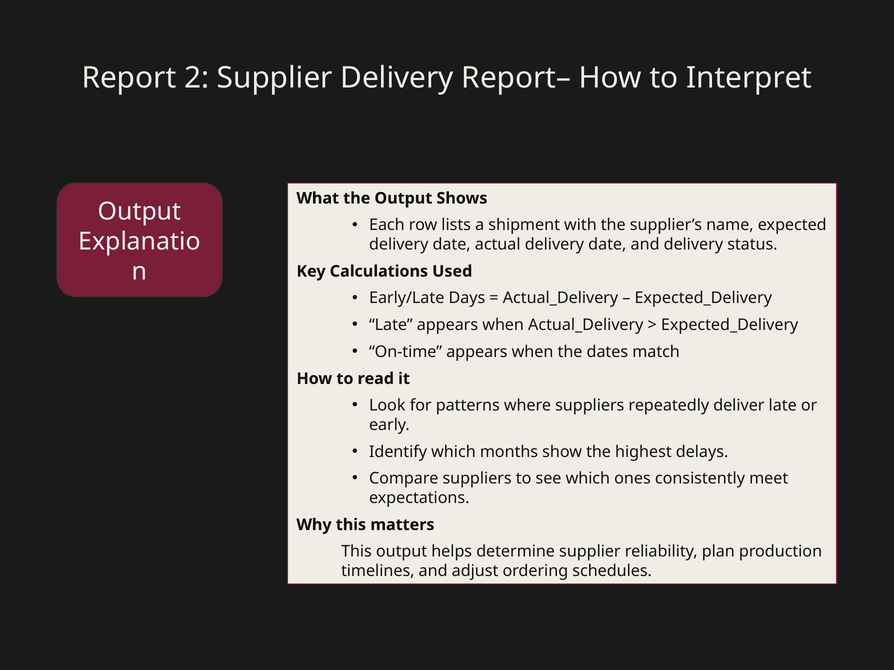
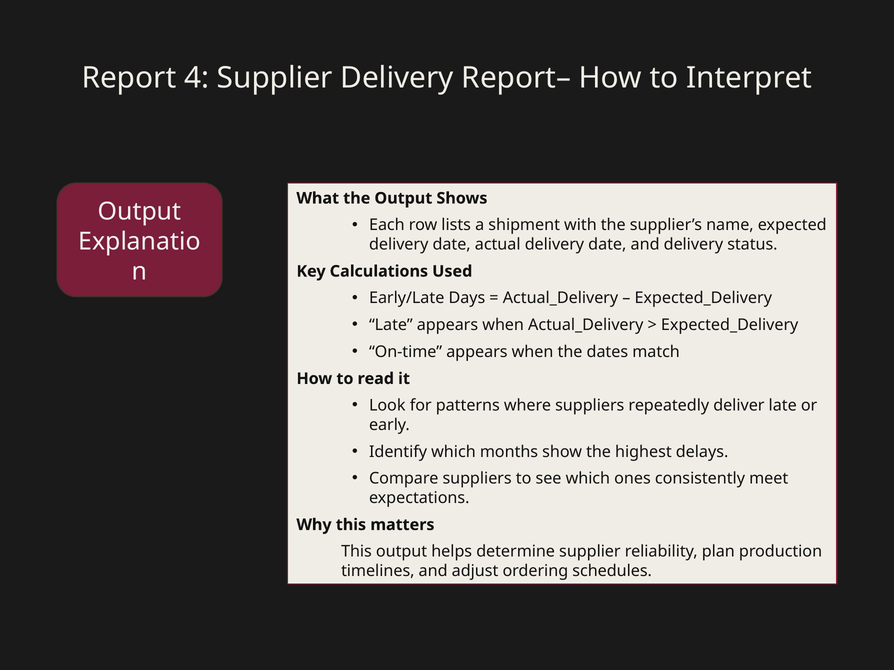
2: 2 -> 4
